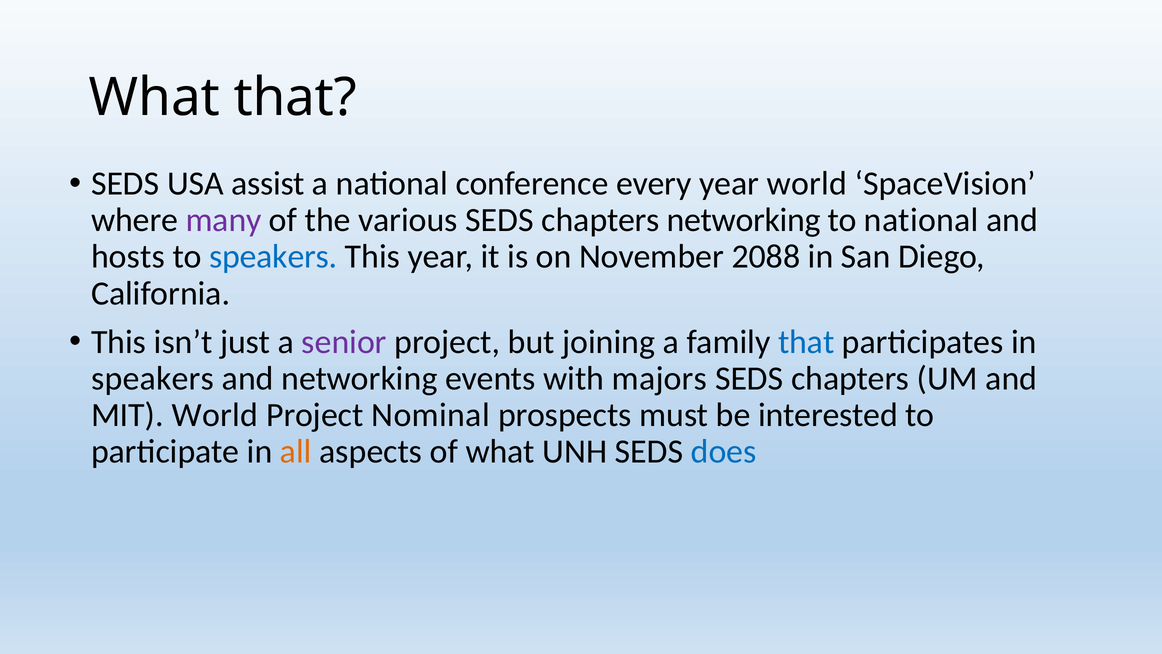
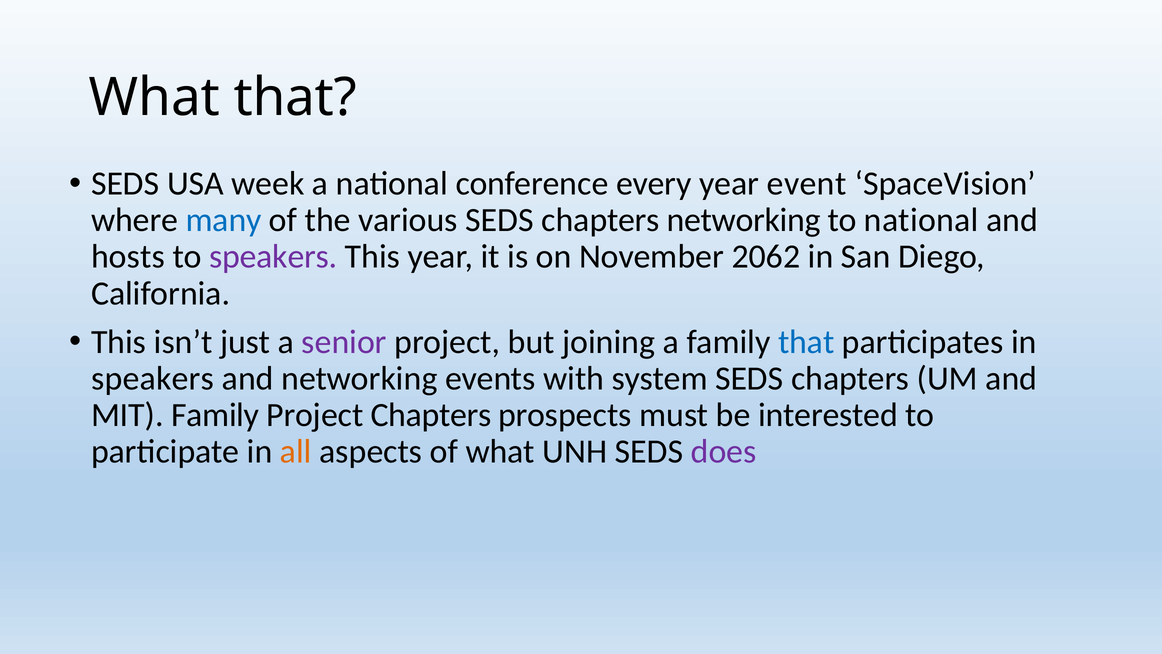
assist: assist -> week
year world: world -> event
many colour: purple -> blue
speakers at (273, 257) colour: blue -> purple
2088: 2088 -> 2062
majors: majors -> system
MIT World: World -> Family
Project Nominal: Nominal -> Chapters
does colour: blue -> purple
